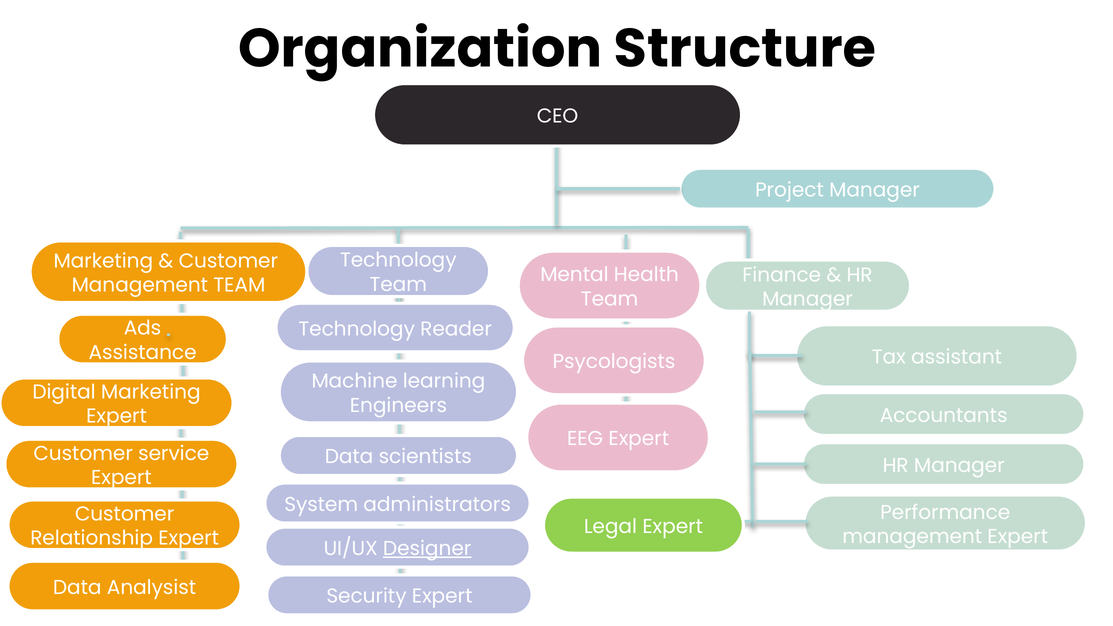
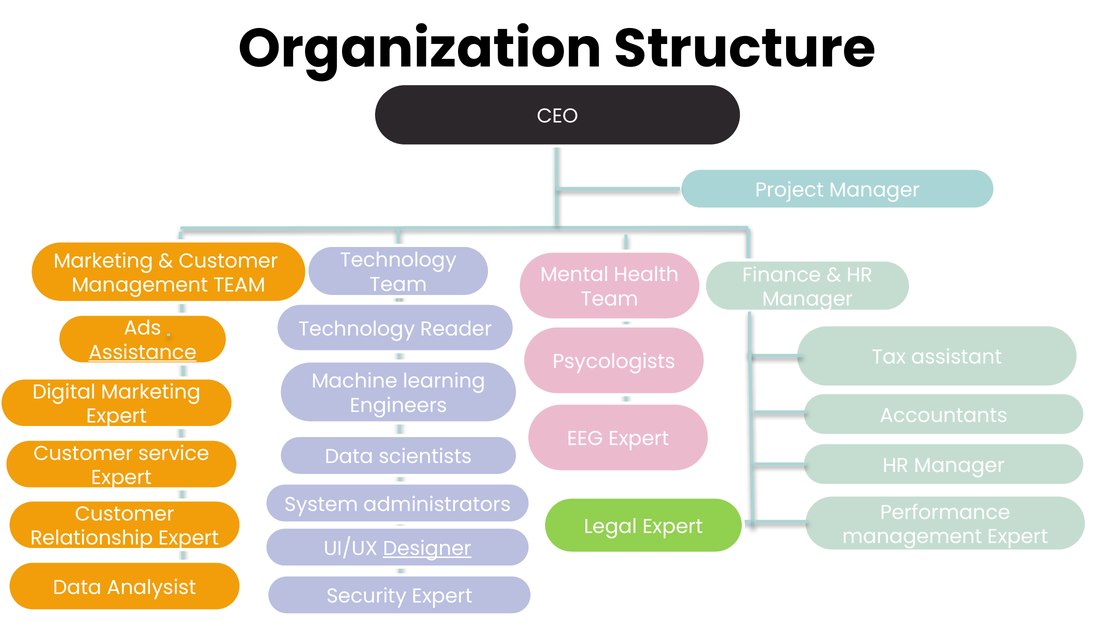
Assistance underline: none -> present
